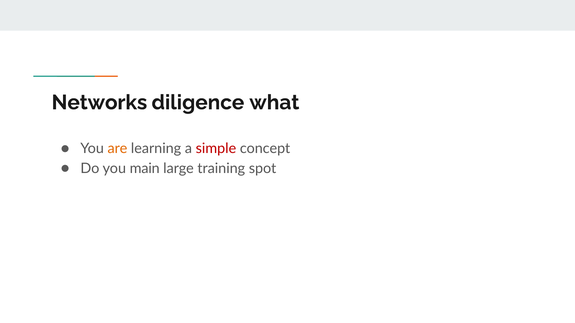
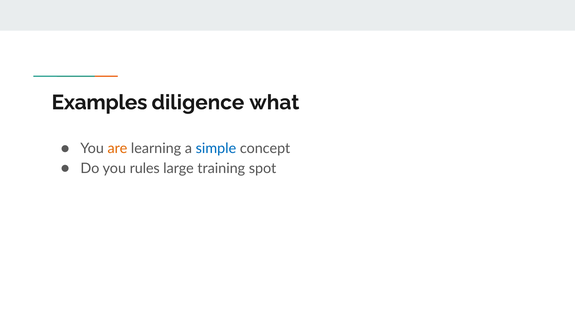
Networks: Networks -> Examples
simple colour: red -> blue
main: main -> rules
